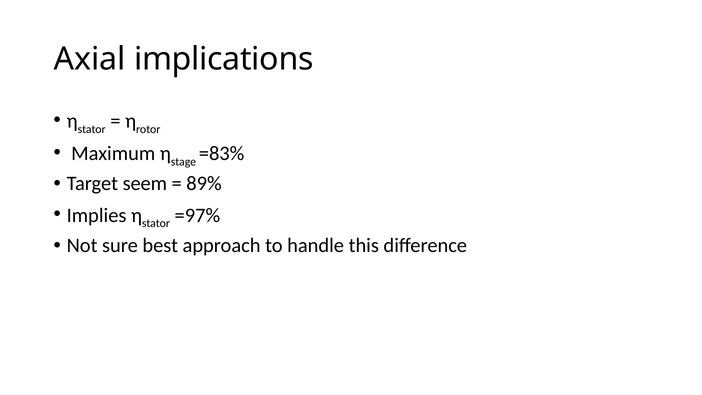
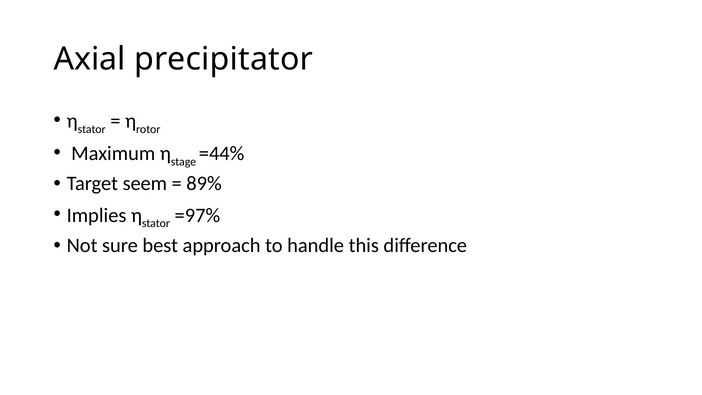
implications: implications -> precipitator
=83%: =83% -> =44%
